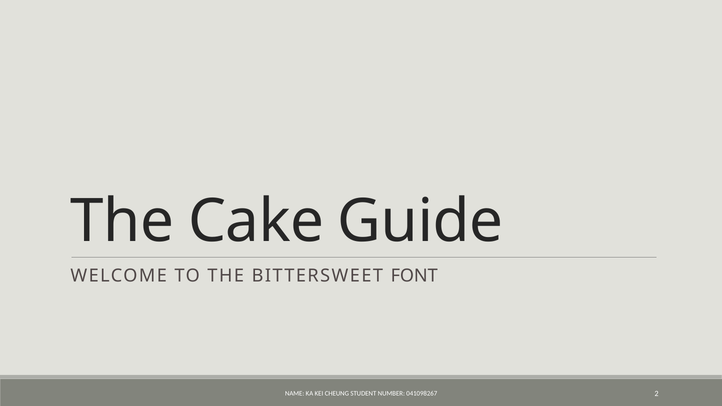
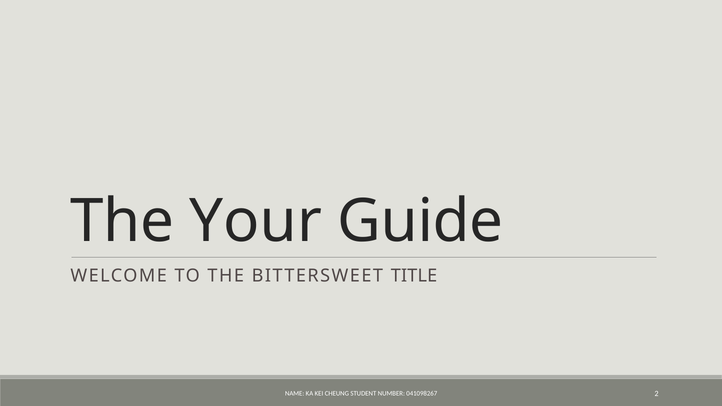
Cake: Cake -> Your
FONT: FONT -> TITLE
